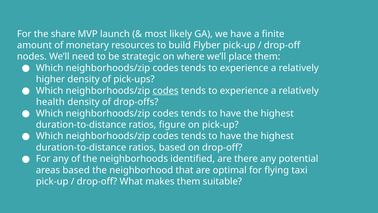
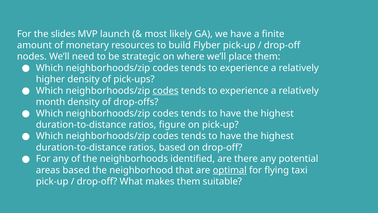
share: share -> slides
health: health -> month
optimal underline: none -> present
